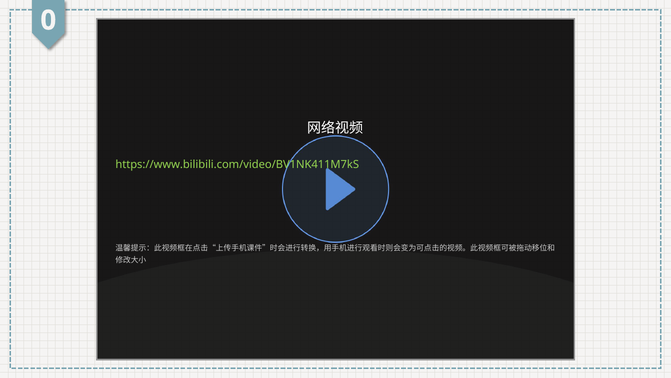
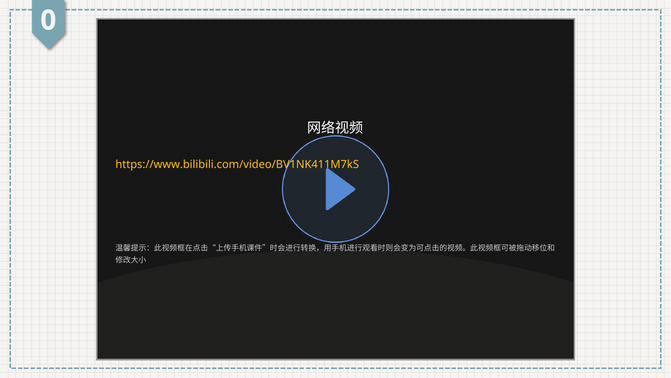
https://www.bilibili.com/video/BV1NK411M7kS colour: light green -> yellow
